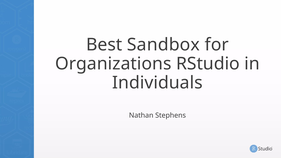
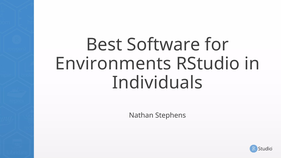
Sandbox: Sandbox -> Software
Organizations: Organizations -> Environments
